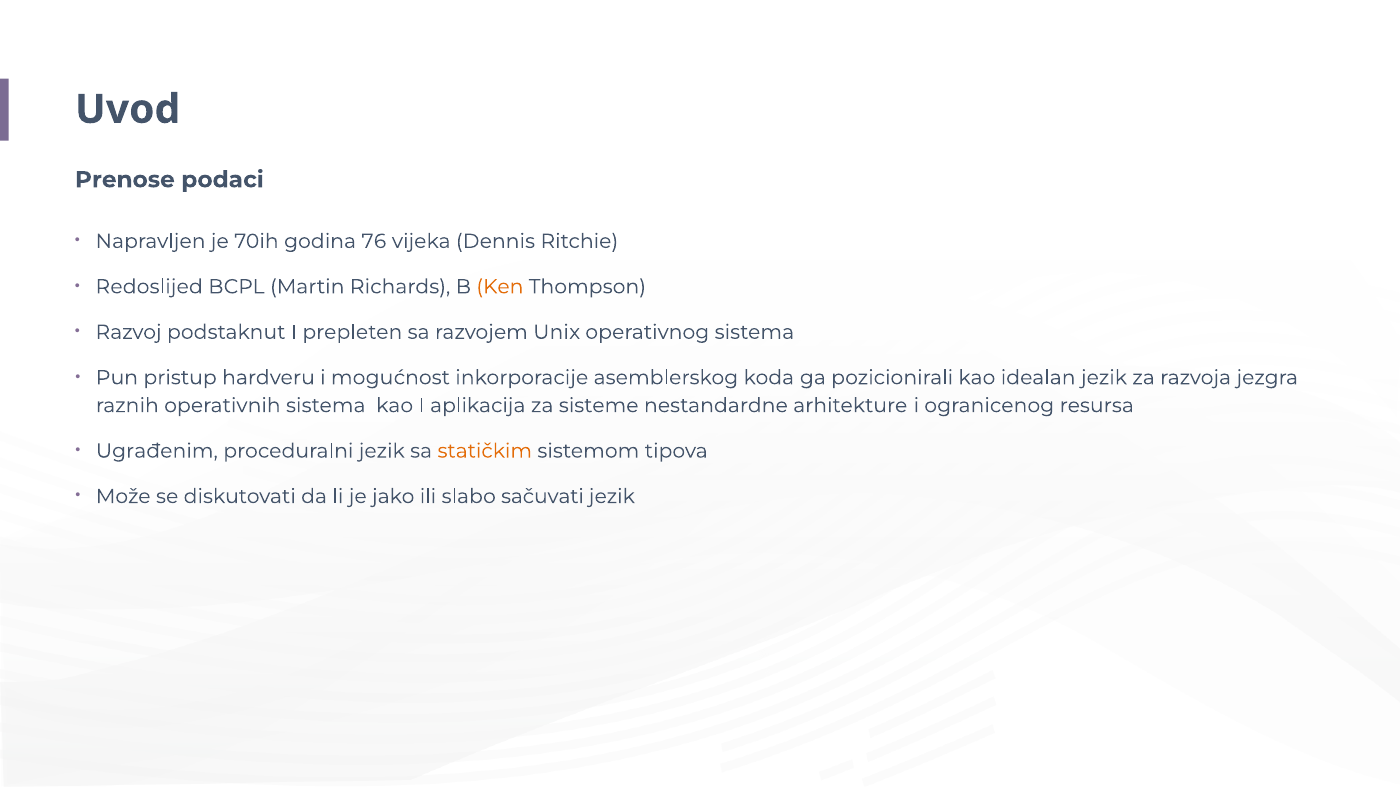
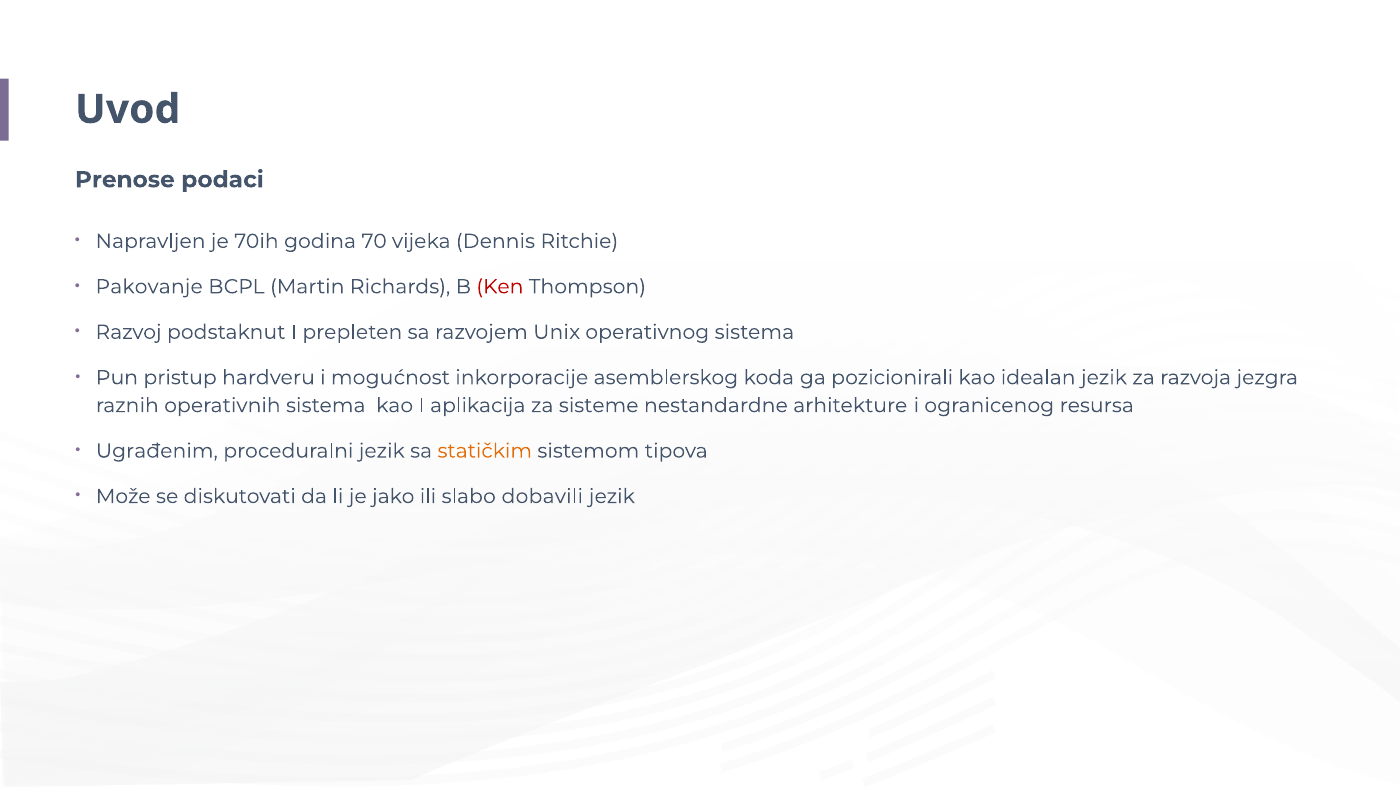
76: 76 -> 70
Redoslijed: Redoslijed -> Pakovanje
Ken colour: orange -> red
sačuvati: sačuvati -> dobavili
